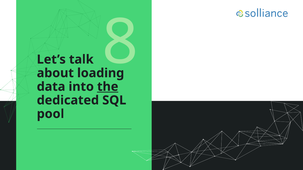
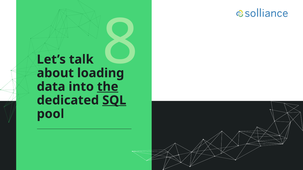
SQL underline: none -> present
